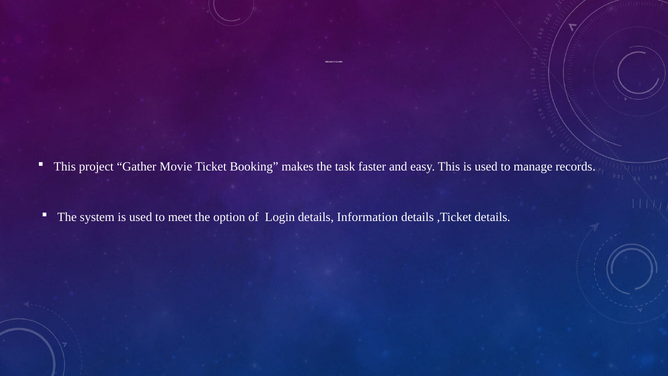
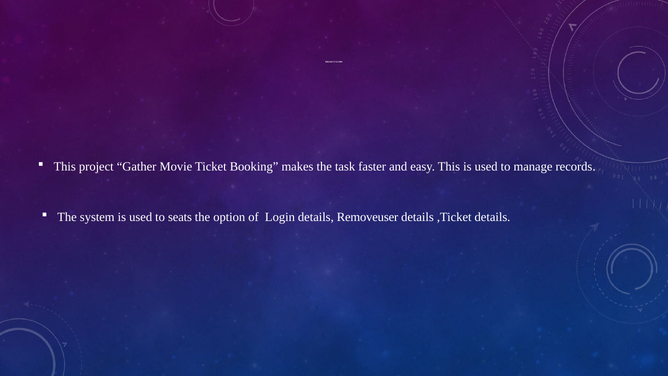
meet: meet -> seats
Information: Information -> Removeuser
